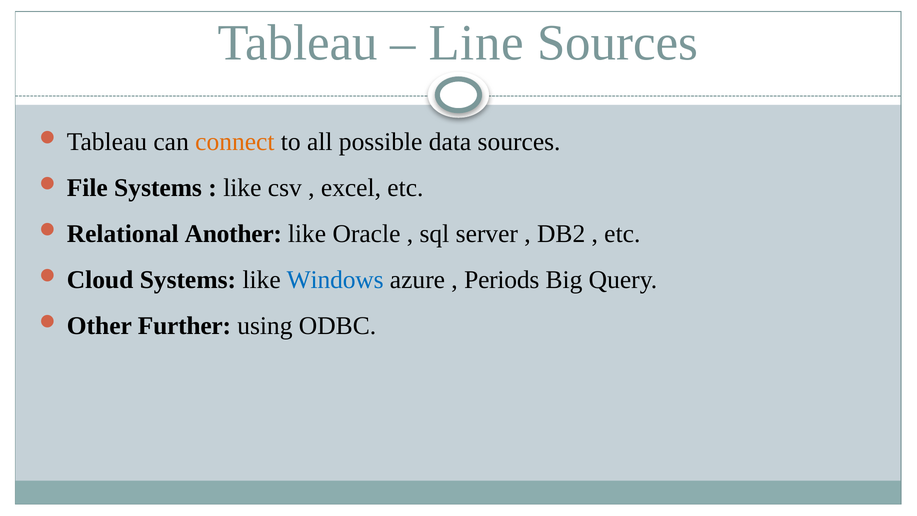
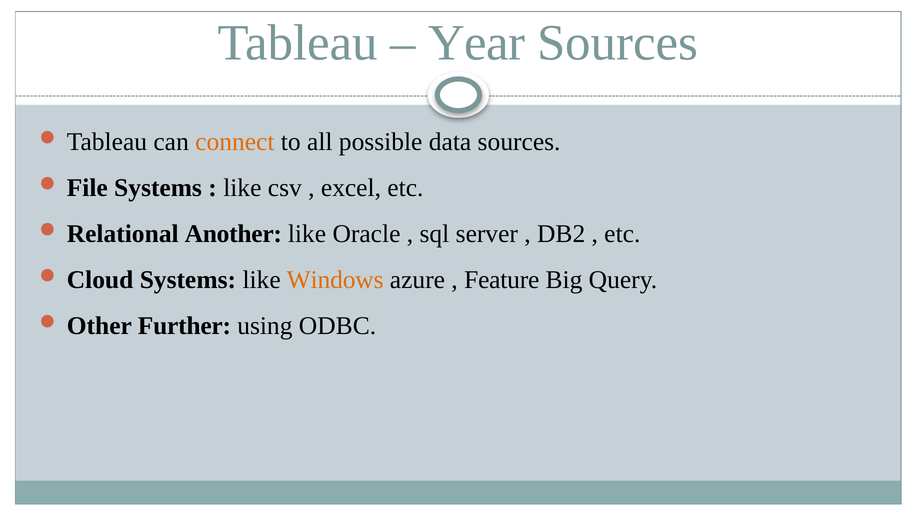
Line: Line -> Year
Windows colour: blue -> orange
Periods: Periods -> Feature
